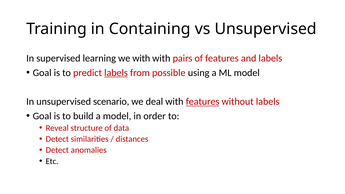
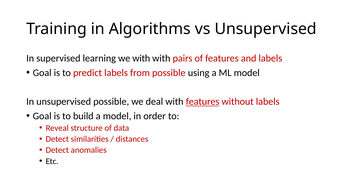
Containing: Containing -> Algorithms
labels at (116, 73) underline: present -> none
unsupervised scenario: scenario -> possible
